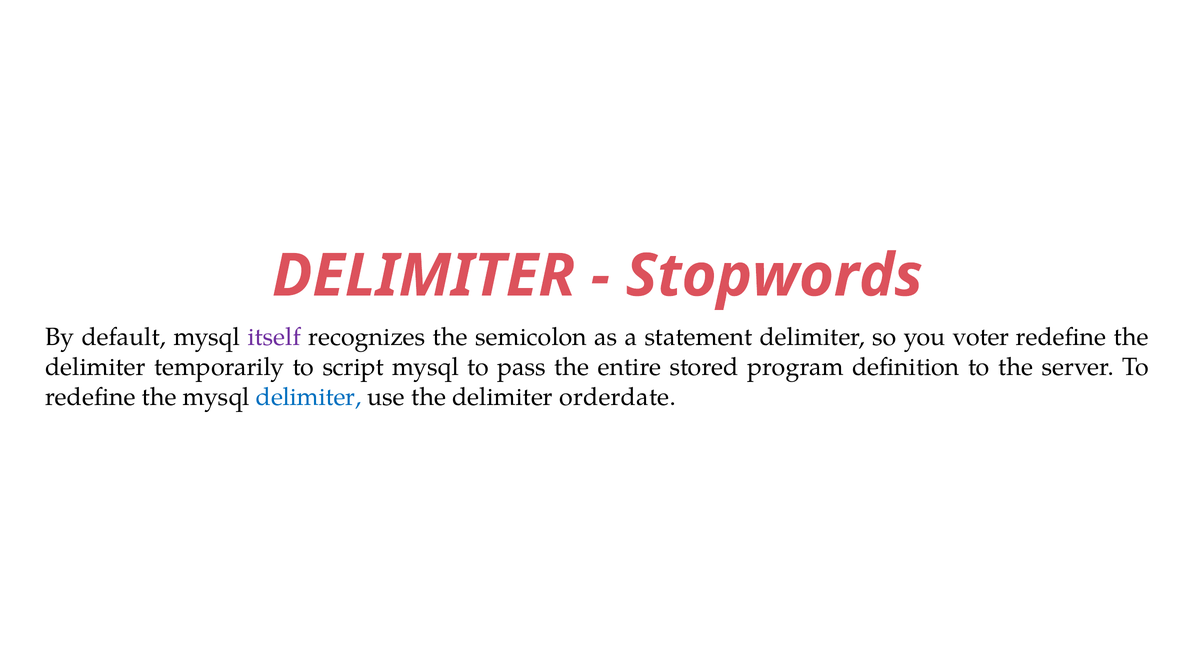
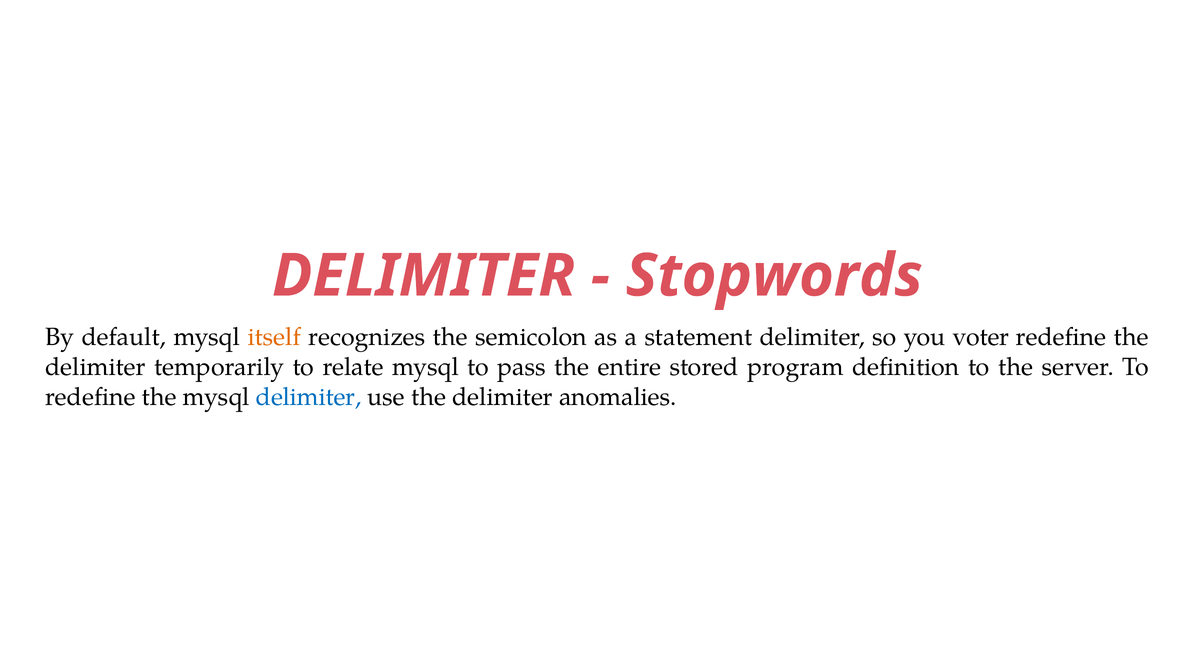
itself colour: purple -> orange
script: script -> relate
orderdate: orderdate -> anomalies
